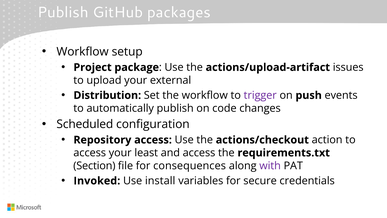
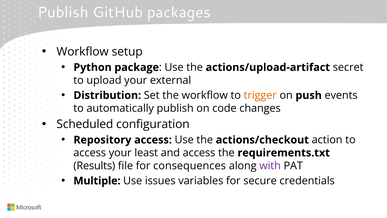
Project: Project -> Python
issues: issues -> secret
trigger colour: purple -> orange
Section: Section -> Results
Invoked: Invoked -> Multiple
install: install -> issues
